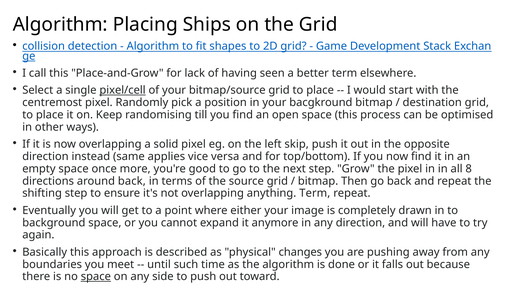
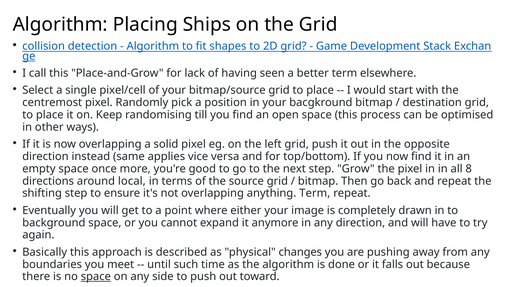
pixel/cell underline: present -> none
left skip: skip -> grid
around back: back -> local
